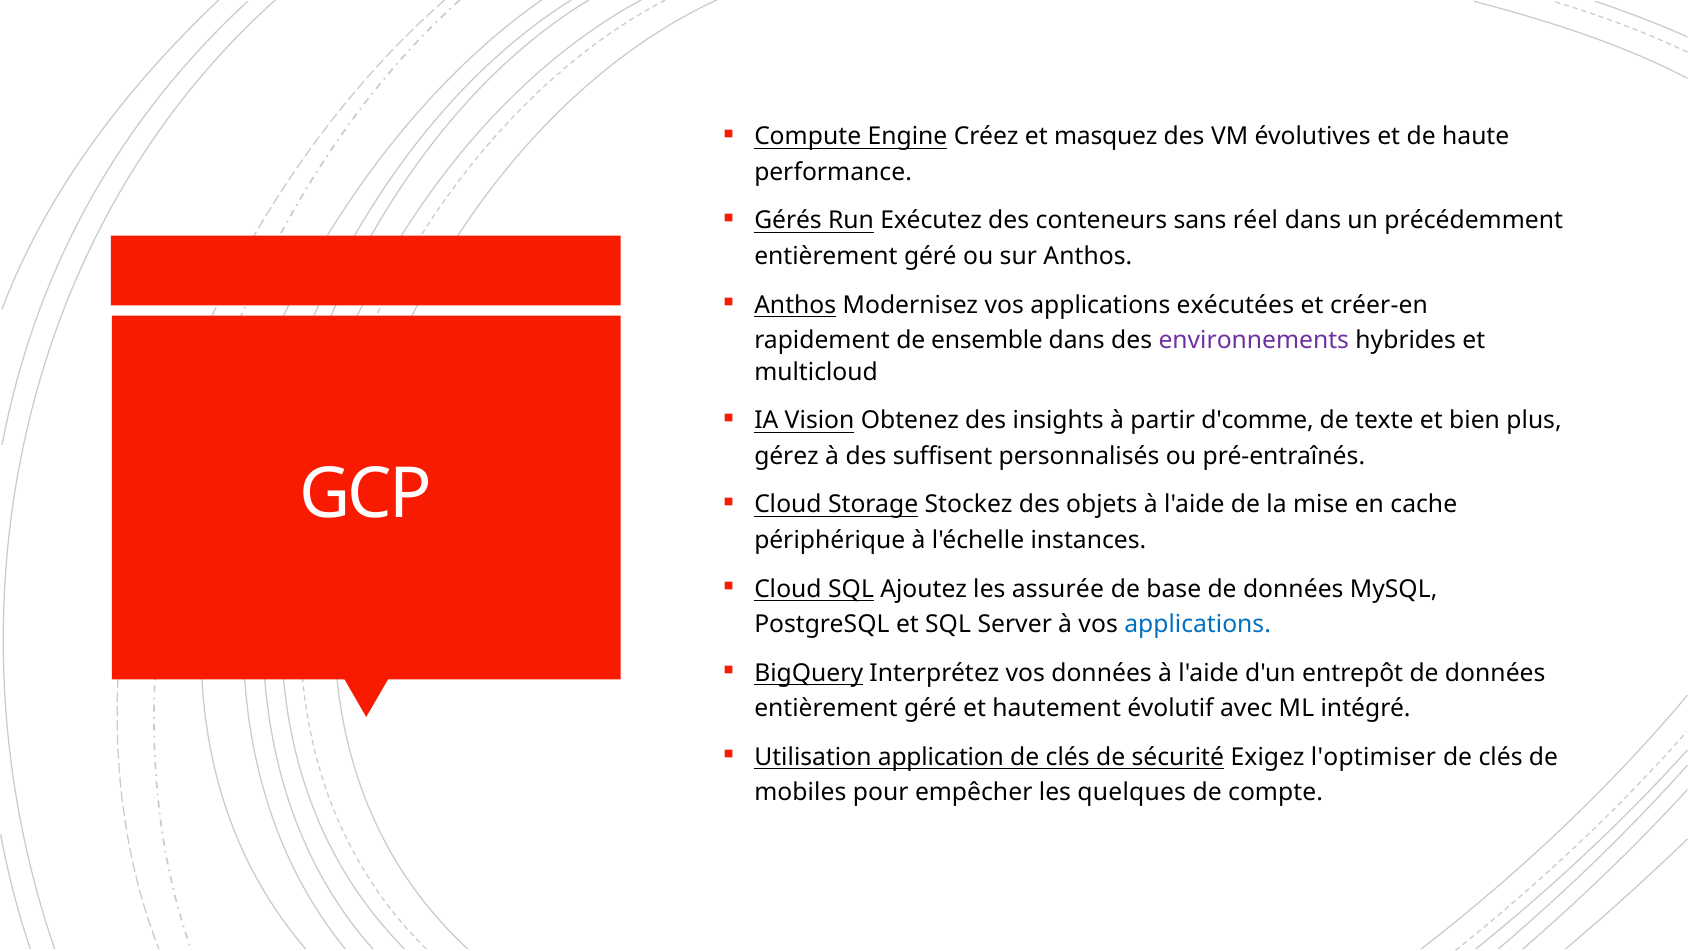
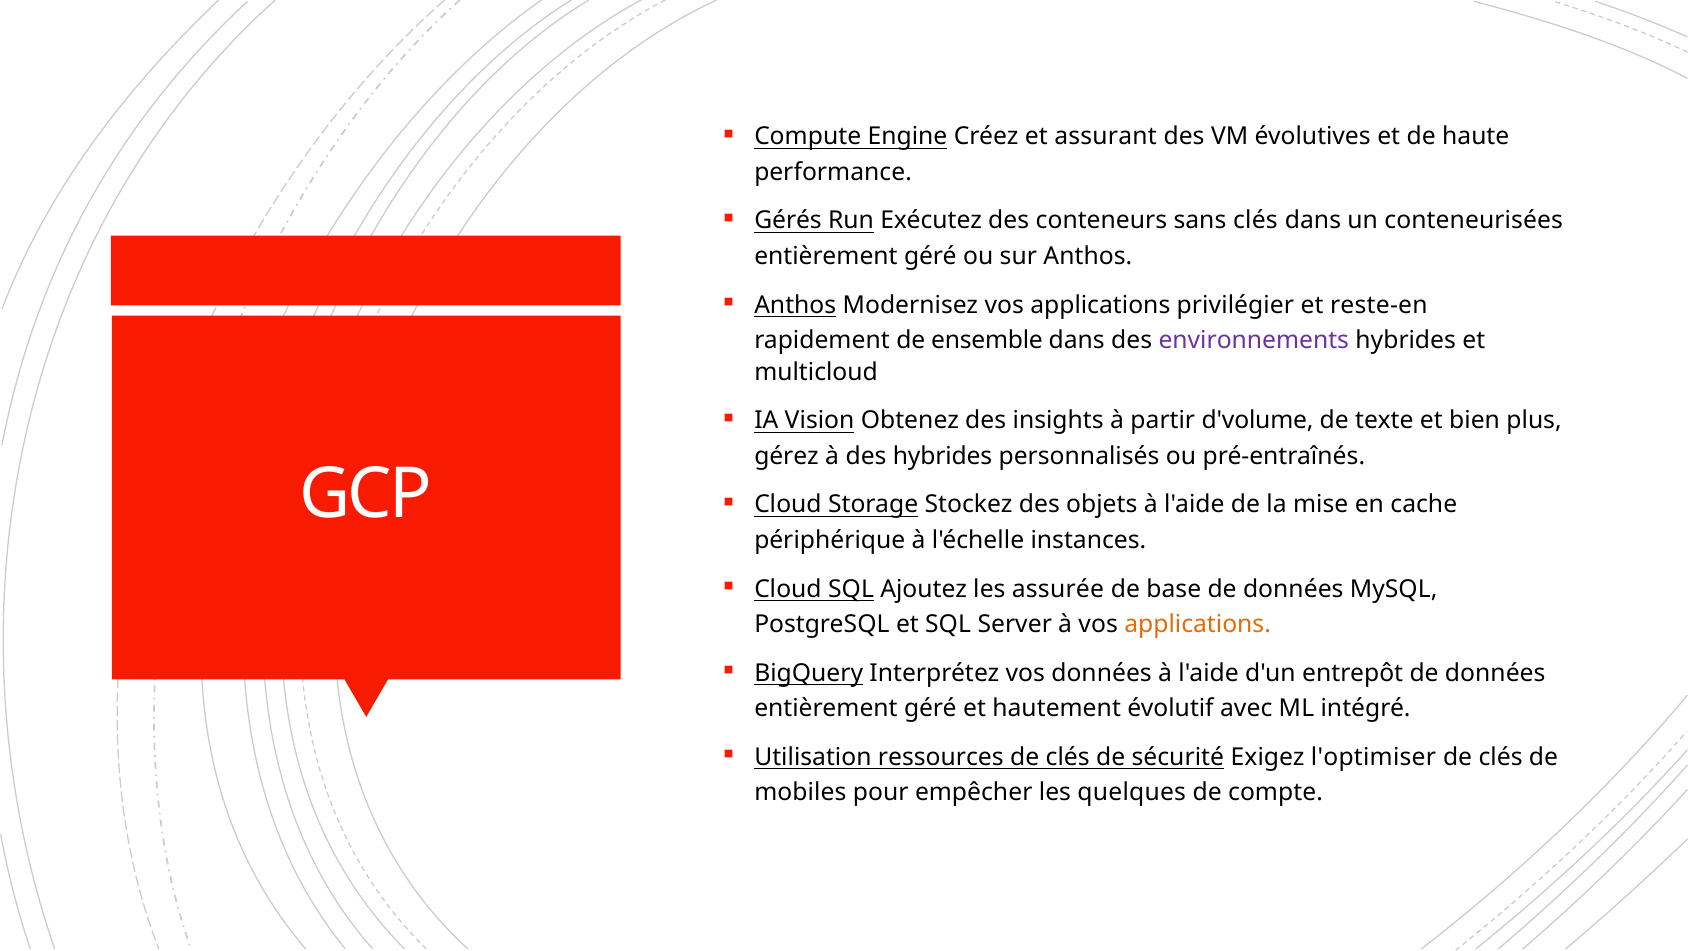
masquez: masquez -> assurant
sans réel: réel -> clés
précédemment: précédemment -> conteneurisées
exécutées: exécutées -> privilégier
créer-en: créer-en -> reste-en
d'comme: d'comme -> d'volume
des suffisent: suffisent -> hybrides
applications at (1198, 625) colour: blue -> orange
application: application -> ressources
